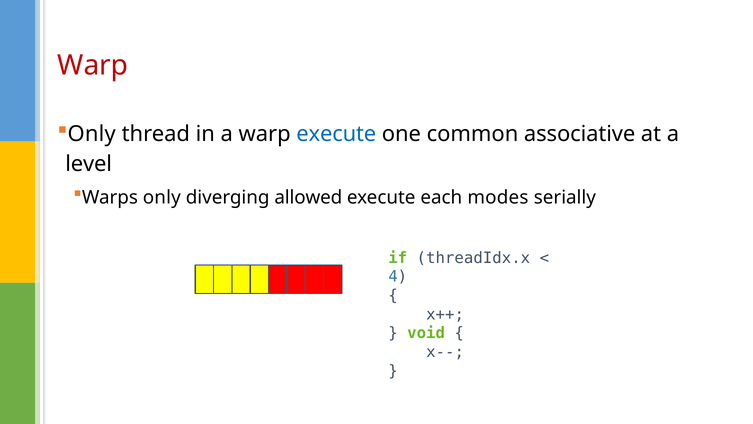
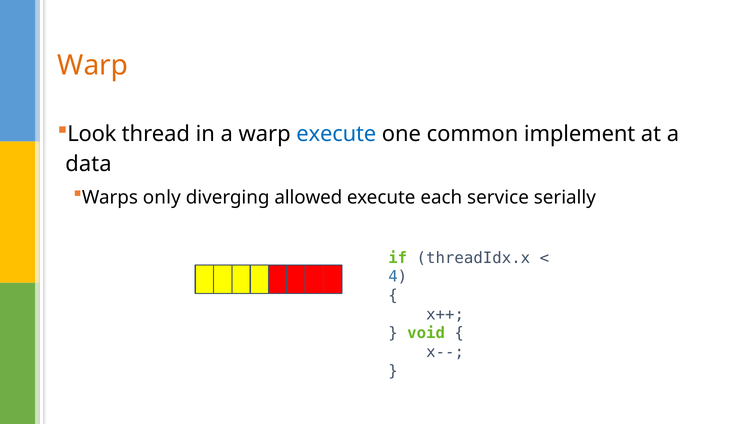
Warp at (93, 65) colour: red -> orange
Only at (92, 134): Only -> Look
associative: associative -> implement
level: level -> data
modes: modes -> service
